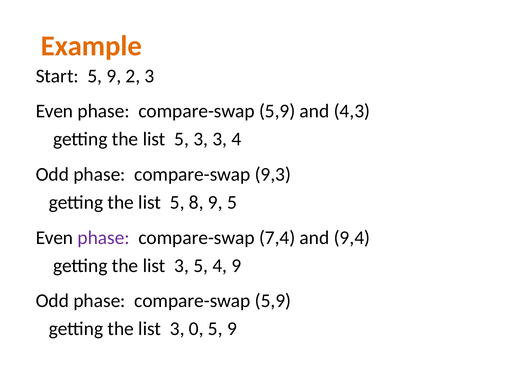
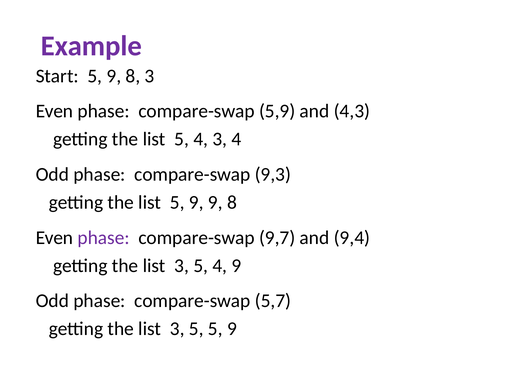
Example colour: orange -> purple
5 9 2: 2 -> 8
list 5 3: 3 -> 4
list 5 8: 8 -> 9
5 at (232, 202): 5 -> 8
7,4: 7,4 -> 9,7
Odd phase compare-swap 5,9: 5,9 -> 5,7
0 at (196, 328): 0 -> 5
